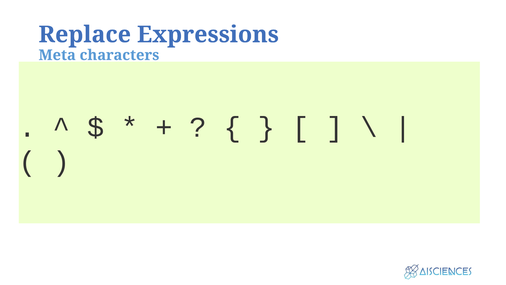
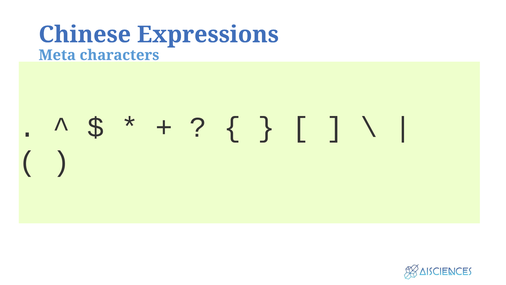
Replace: Replace -> Chinese
